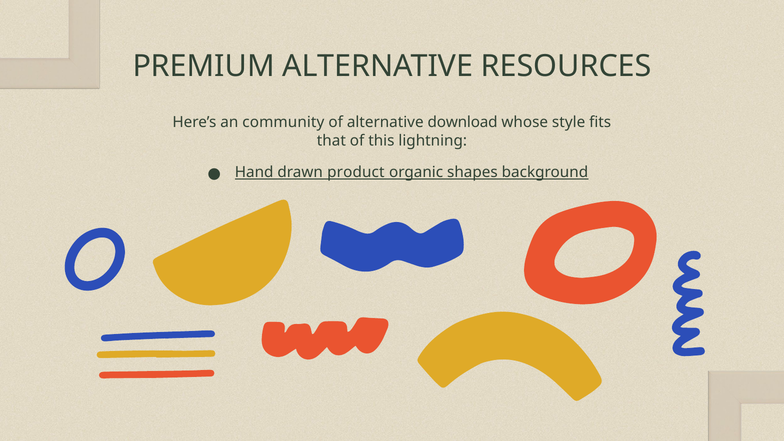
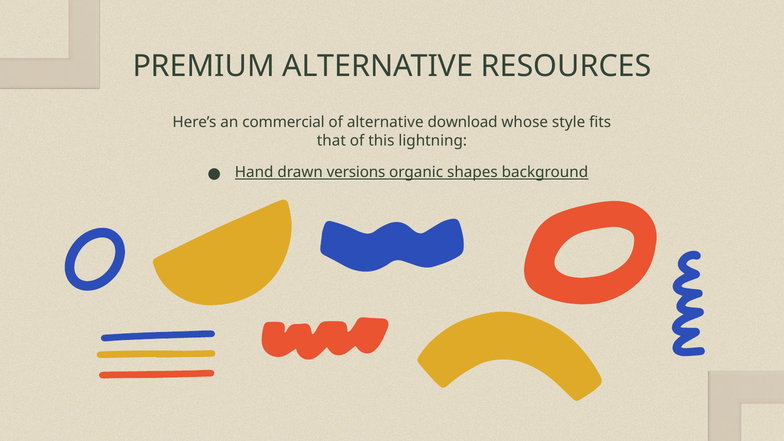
community: community -> commercial
product: product -> versions
